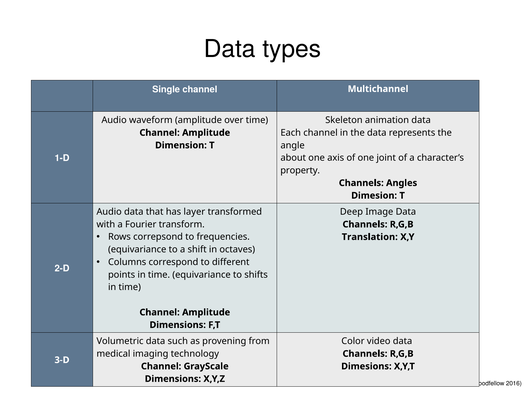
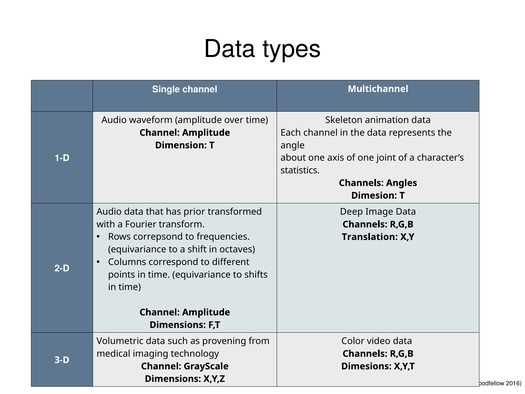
property: property -> statistics
layer: layer -> prior
